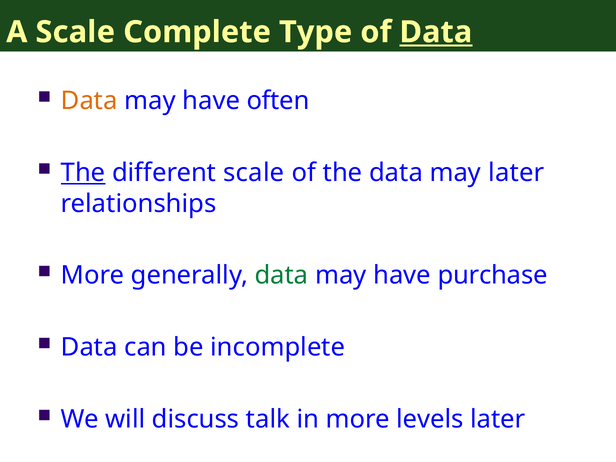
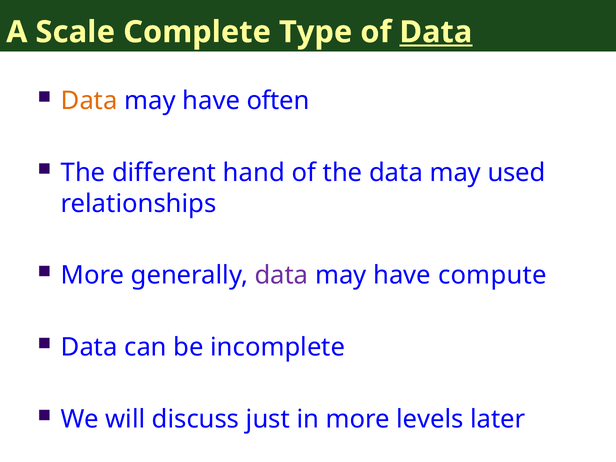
The at (83, 173) underline: present -> none
different scale: scale -> hand
may later: later -> used
data at (281, 275) colour: green -> purple
purchase: purchase -> compute
talk: talk -> just
